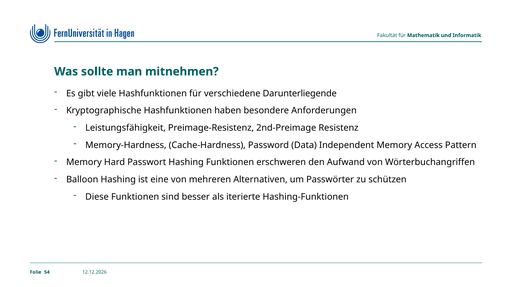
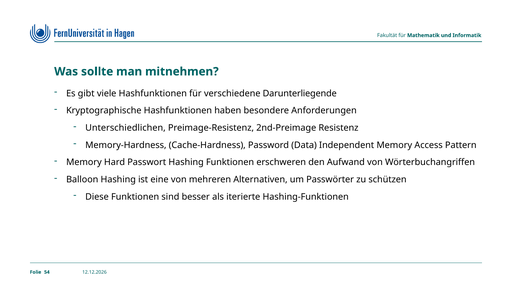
Leistungsfähigkeit: Leistungsfähigkeit -> Unterschiedlichen
